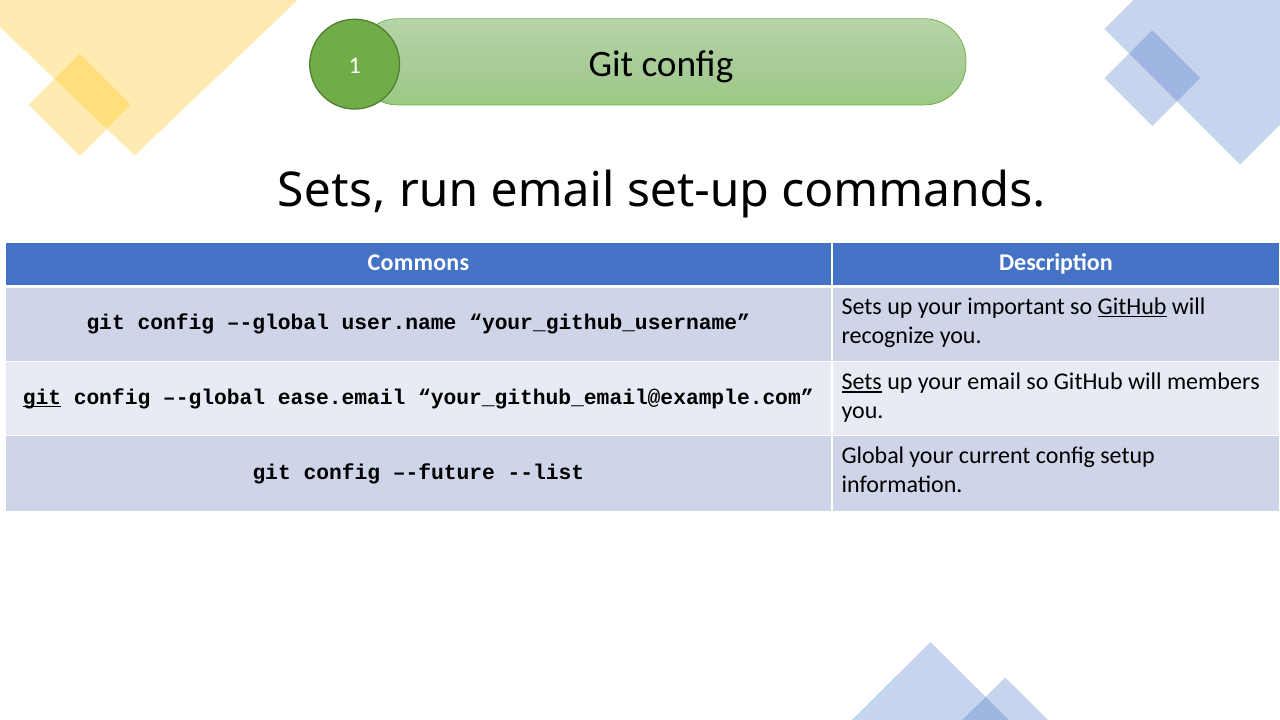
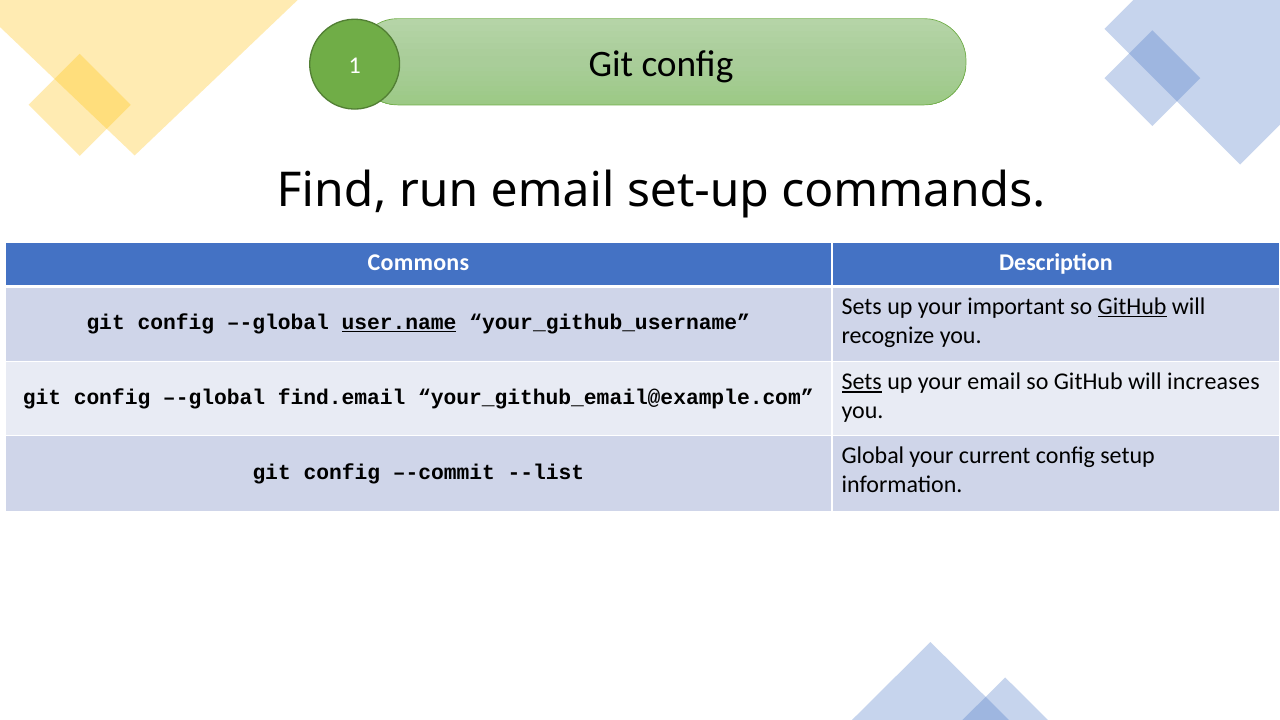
Sets at (331, 190): Sets -> Find
user.name underline: none -> present
members: members -> increases
git at (42, 397) underline: present -> none
ease.email: ease.email -> find.email
–-future: –-future -> –-commit
